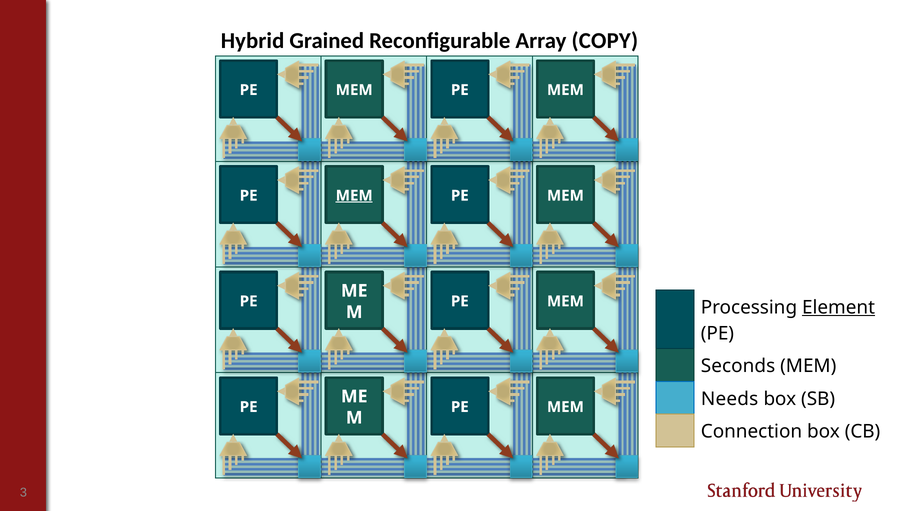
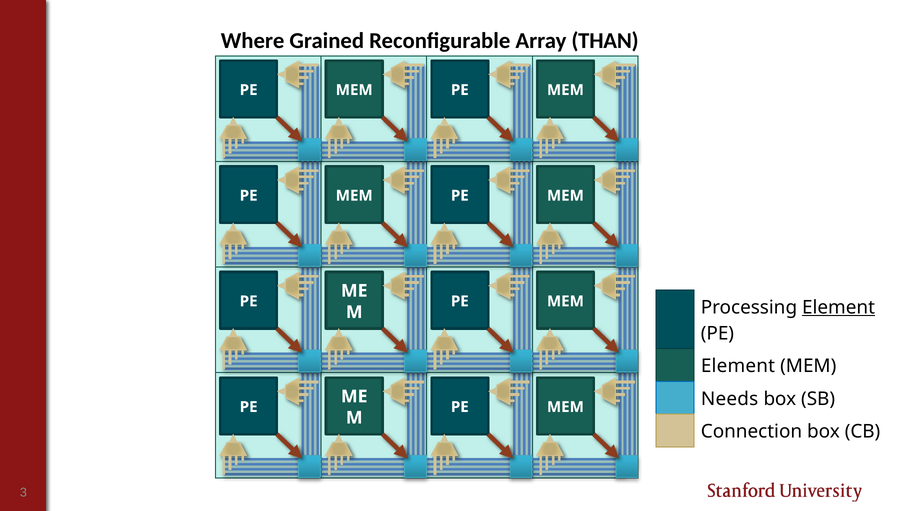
Hybrid: Hybrid -> Where
COPY: COPY -> THAN
MEM at (354, 196) underline: present -> none
Seconds at (738, 366): Seconds -> Element
